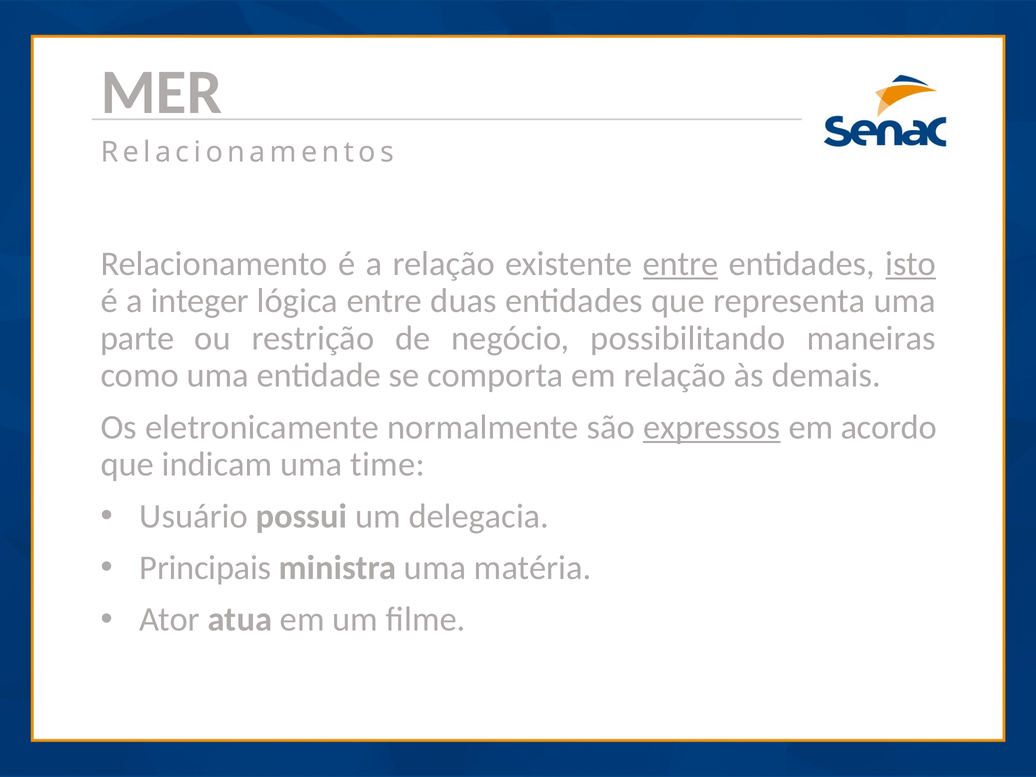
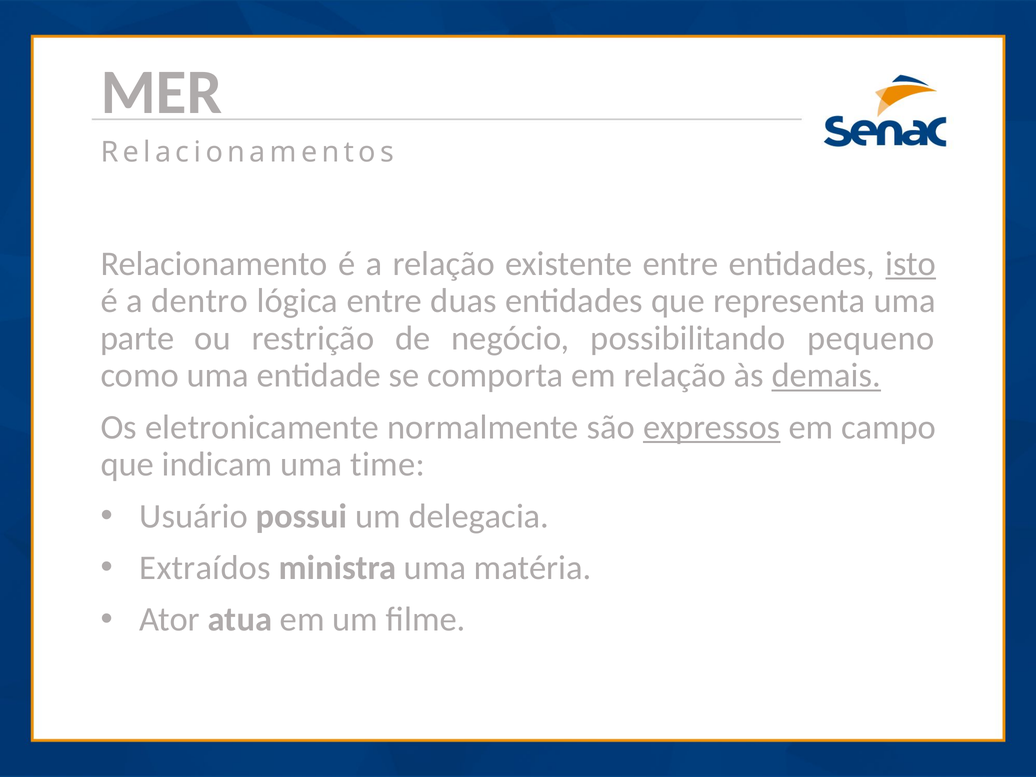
entre at (681, 264) underline: present -> none
integer: integer -> dentro
maneiras: maneiras -> pequeno
demais underline: none -> present
acordo: acordo -> campo
Principais: Principais -> Extraídos
